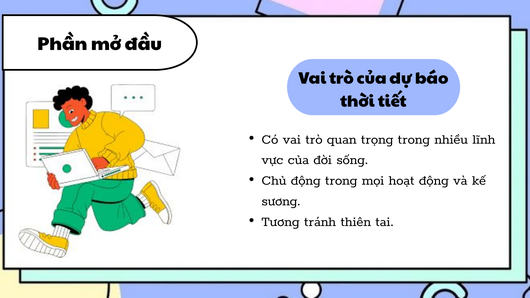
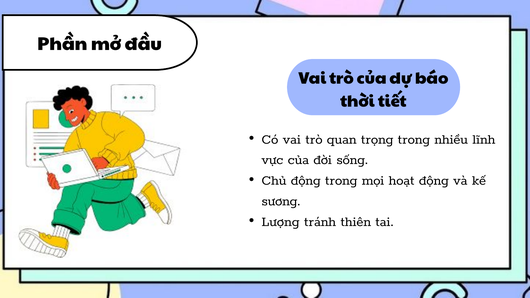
Tương: Tương -> Lượng
